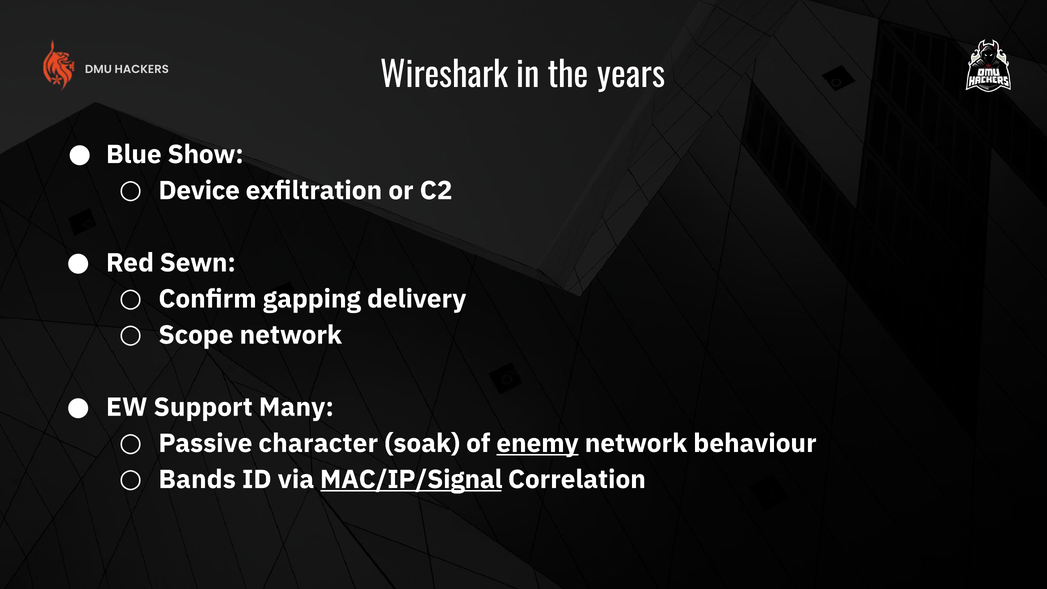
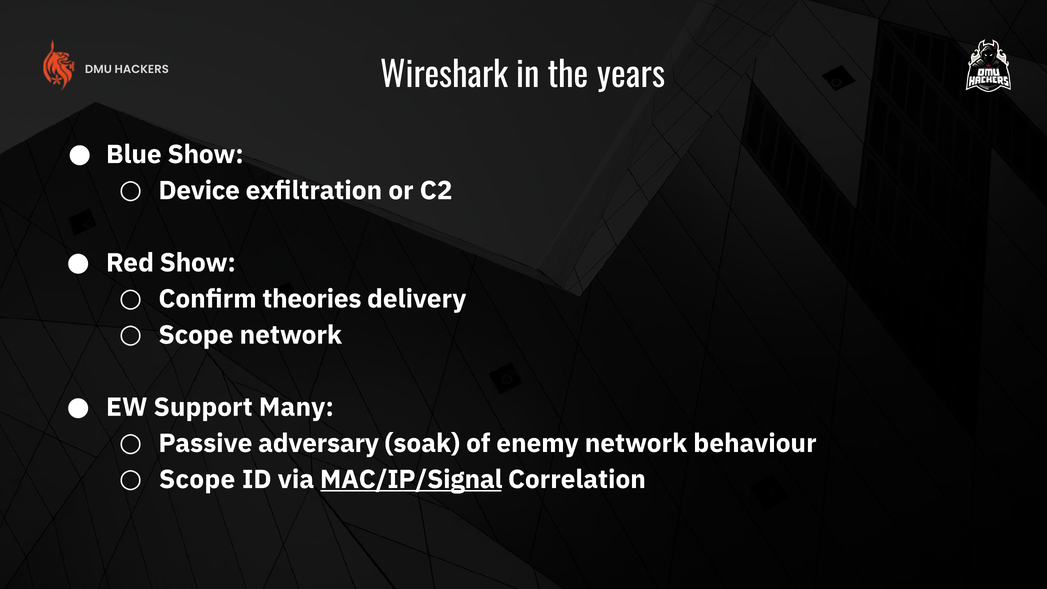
Red Sewn: Sewn -> Show
gapping: gapping -> theories
character: character -> adversary
enemy underline: present -> none
Bands at (197, 479): Bands -> Scope
